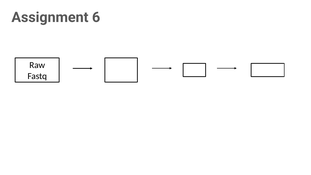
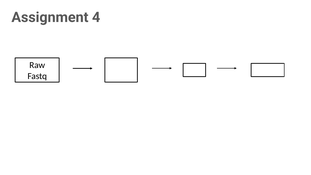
6: 6 -> 4
